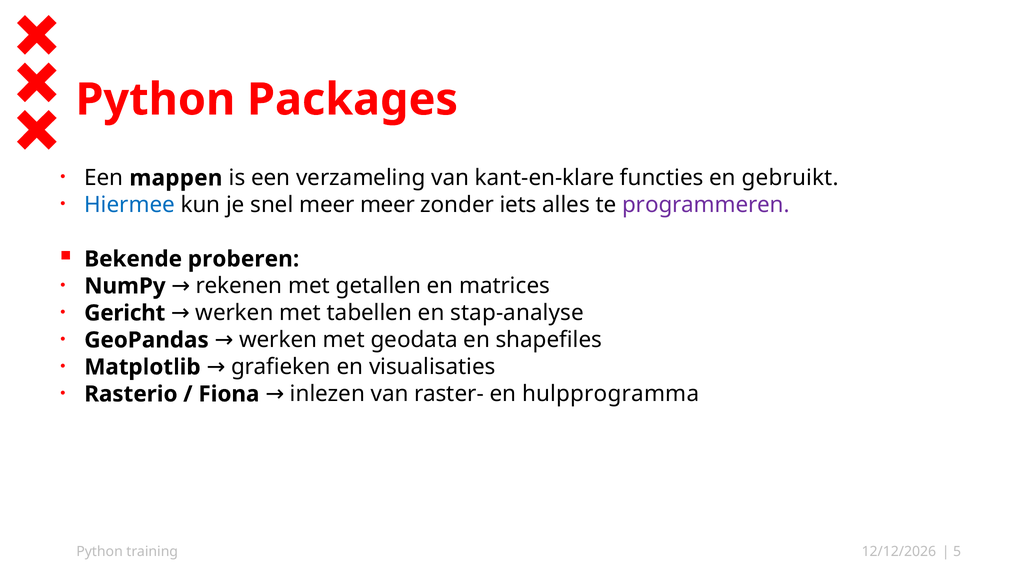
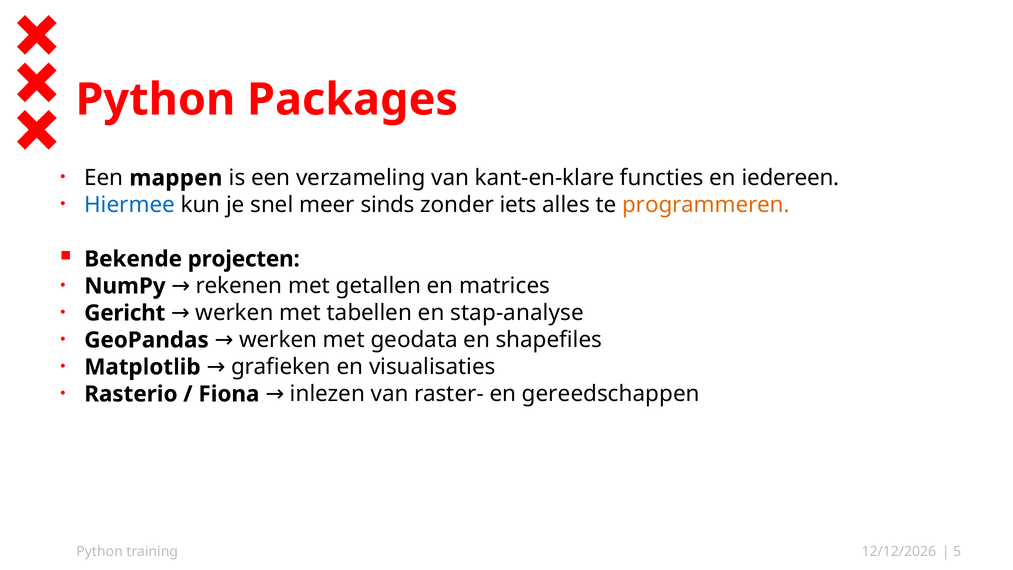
gebruikt: gebruikt -> iedereen
meer meer: meer -> sinds
programmeren colour: purple -> orange
proberen: proberen -> projecten
hulpprogramma: hulpprogramma -> gereedschappen
